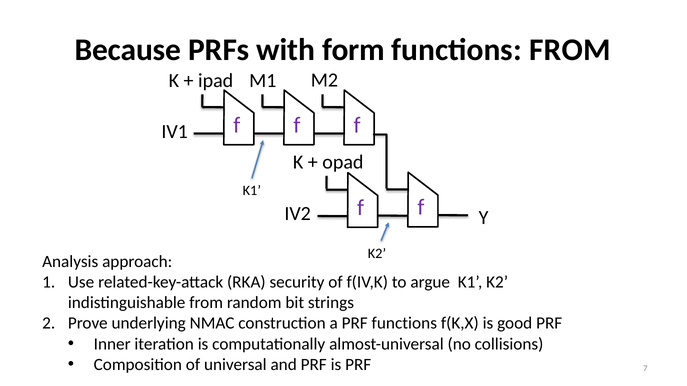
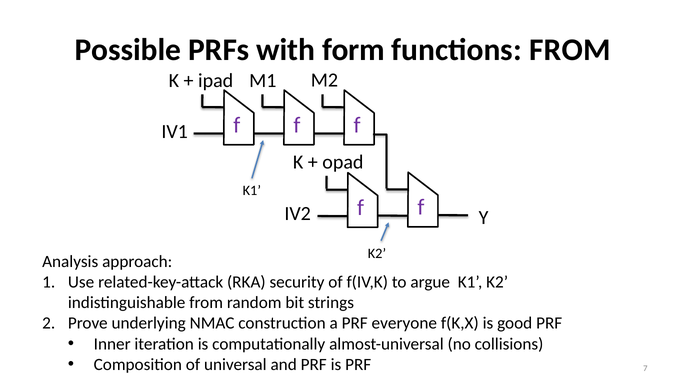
Because: Because -> Possible
PRF functions: functions -> everyone
